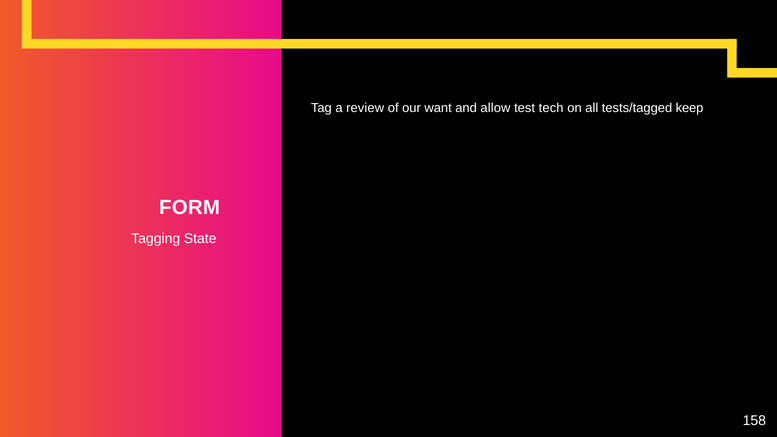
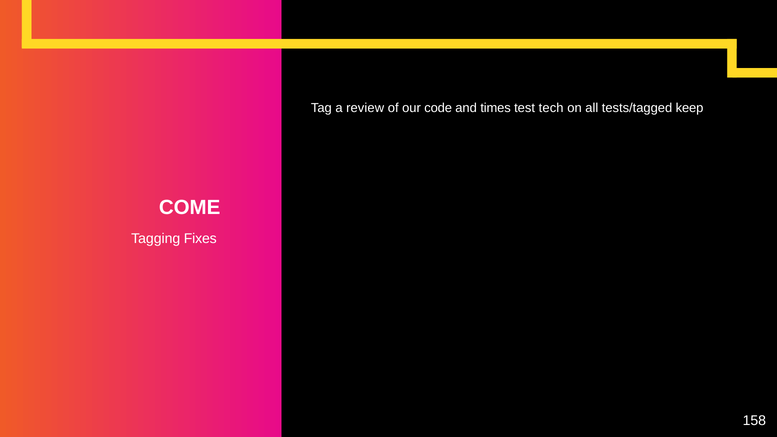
want: want -> code
allow: allow -> times
FORM: FORM -> COME
State: State -> Fixes
